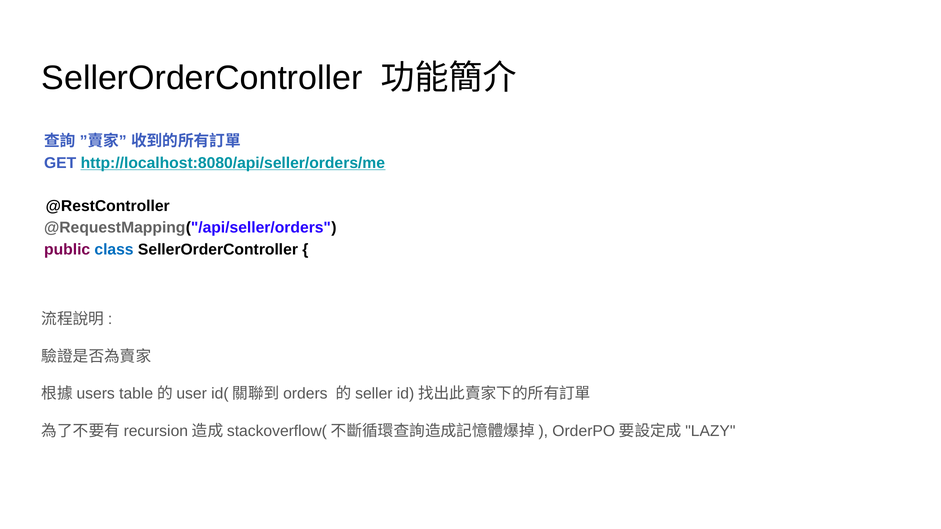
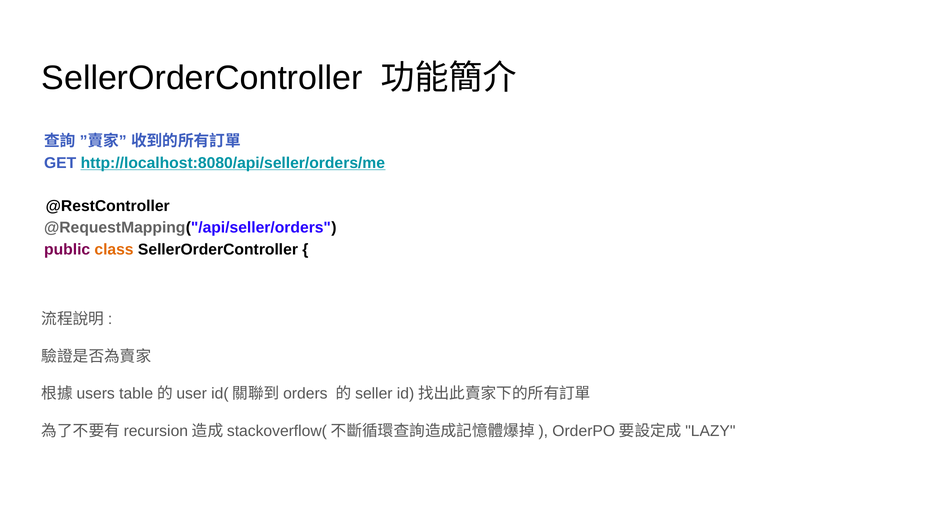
class colour: blue -> orange
